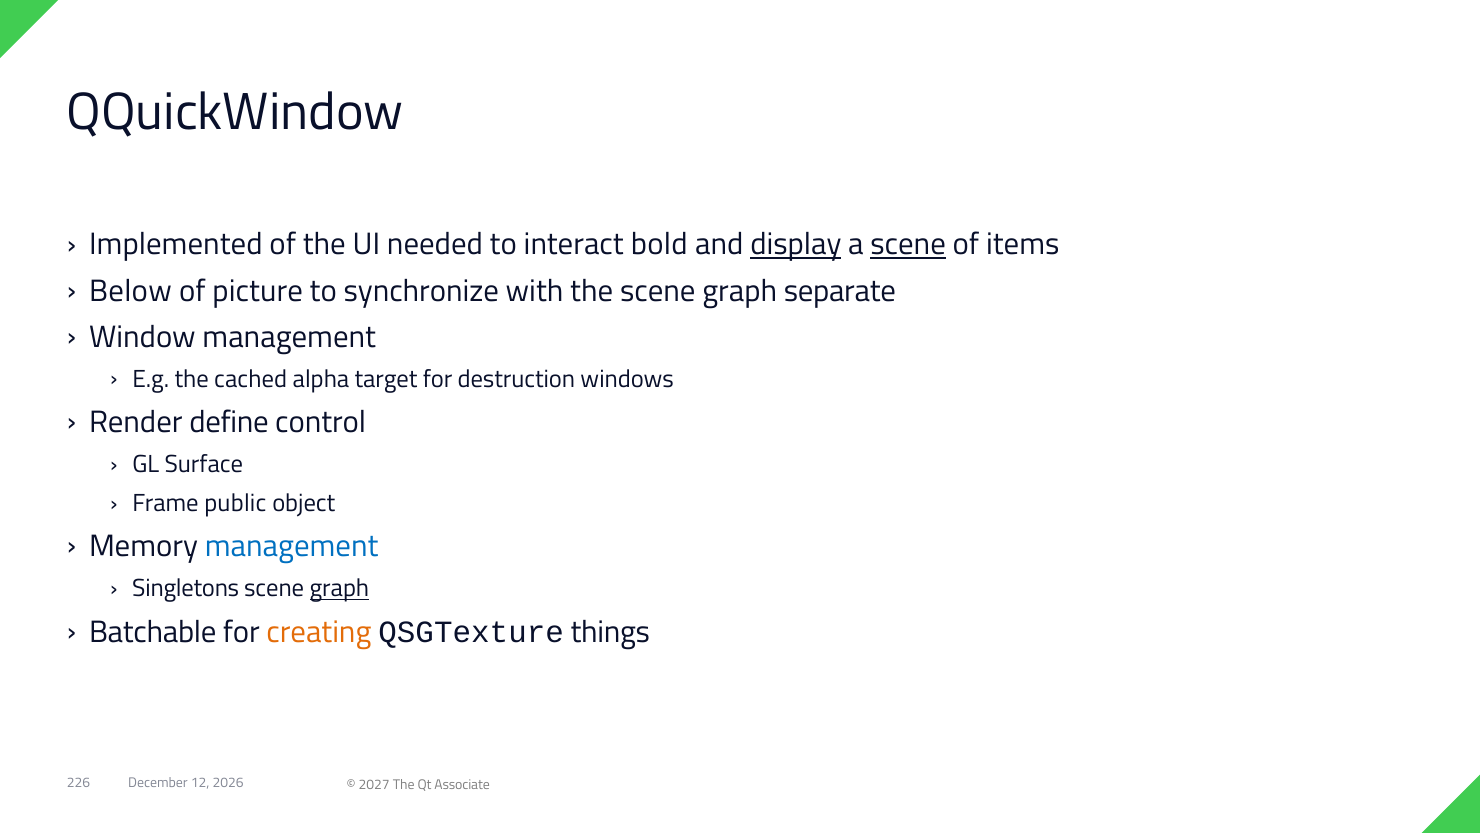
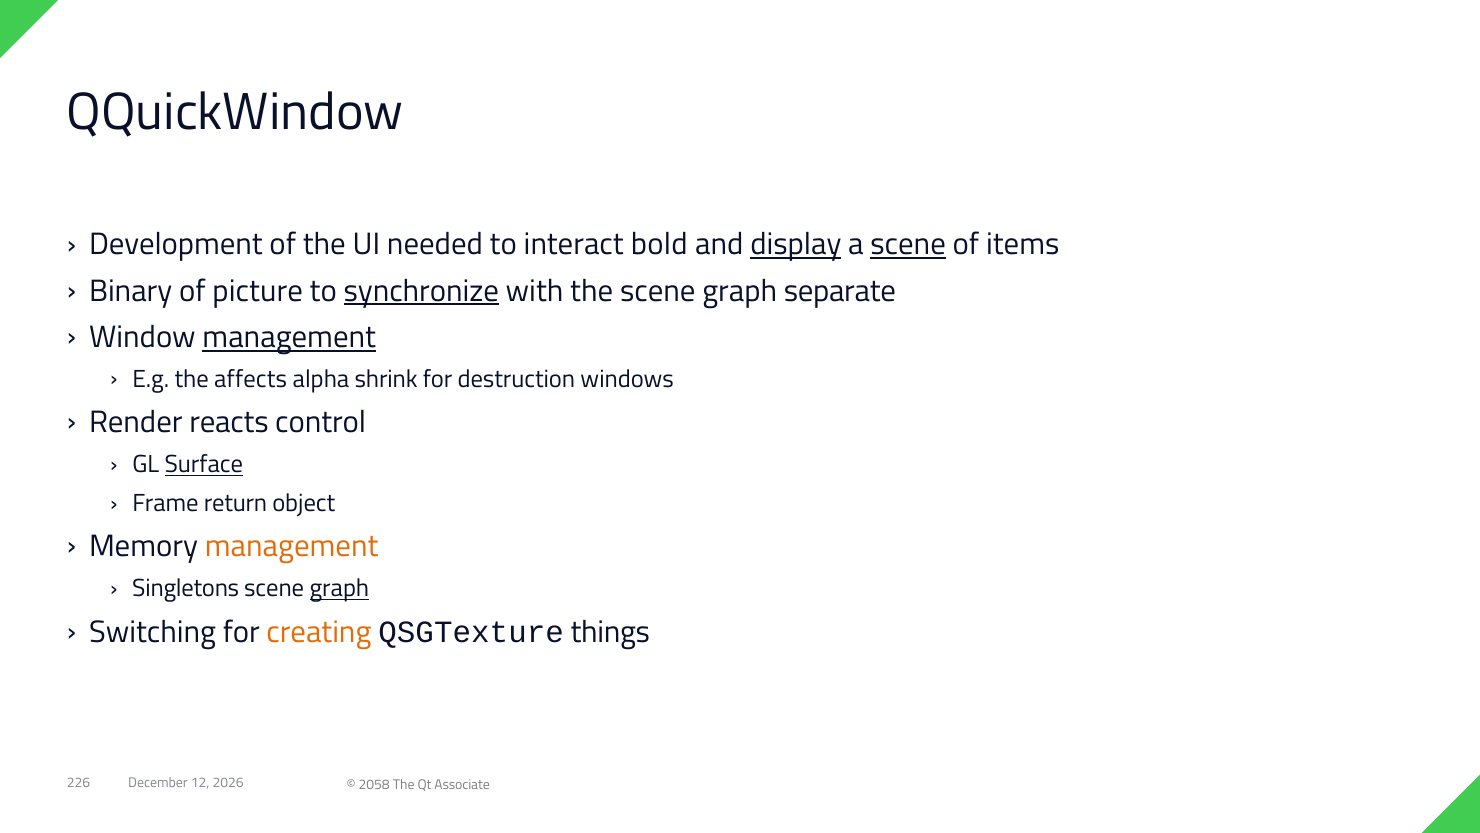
Implemented: Implemented -> Development
Below: Below -> Binary
synchronize underline: none -> present
management at (289, 337) underline: none -> present
cached: cached -> affects
target: target -> shrink
define: define -> reacts
Surface underline: none -> present
public: public -> return
management at (292, 546) colour: blue -> orange
Batchable: Batchable -> Switching
2027: 2027 -> 2058
